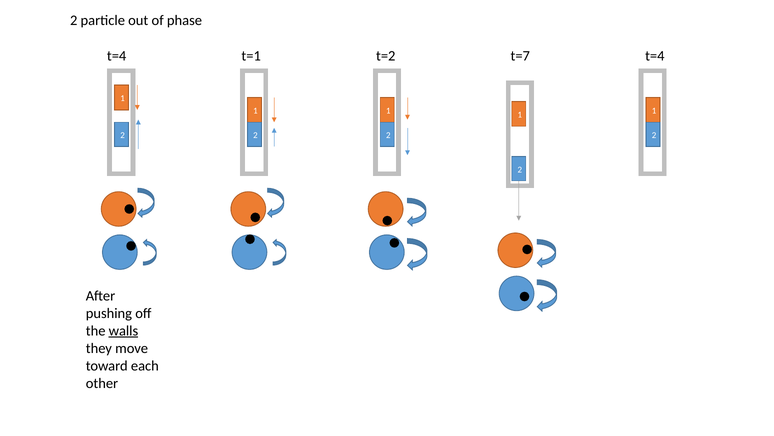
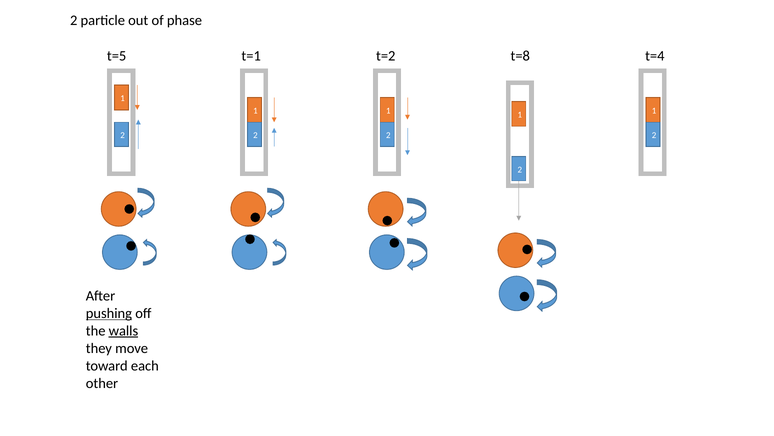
t=4 at (117, 56): t=4 -> t=5
t=7: t=7 -> t=8
pushing underline: none -> present
